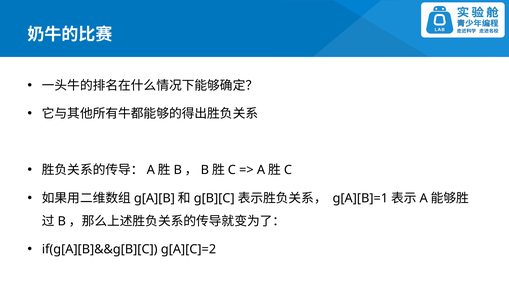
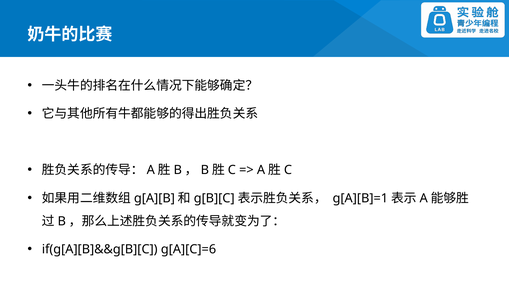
g[A][C]=2: g[A][C]=2 -> g[A][C]=6
